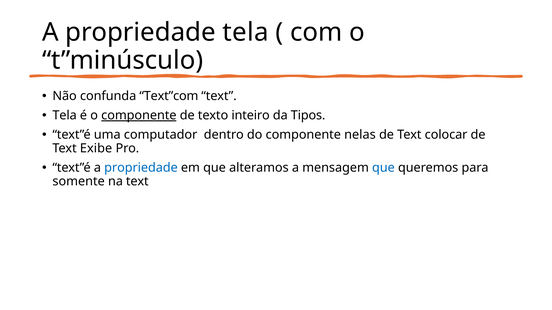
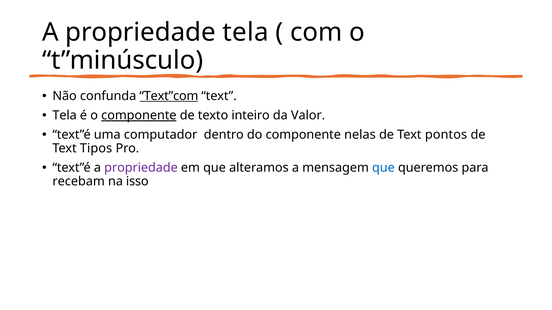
Text”com underline: none -> present
Tipos: Tipos -> Valor
colocar: colocar -> pontos
Exibe: Exibe -> Tipos
propriedade at (141, 168) colour: blue -> purple
somente: somente -> recebam
na text: text -> isso
